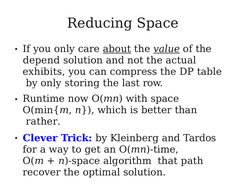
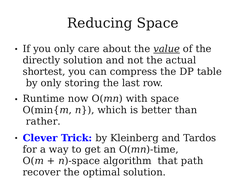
about underline: present -> none
depend: depend -> directly
exhibits: exhibits -> shortest
